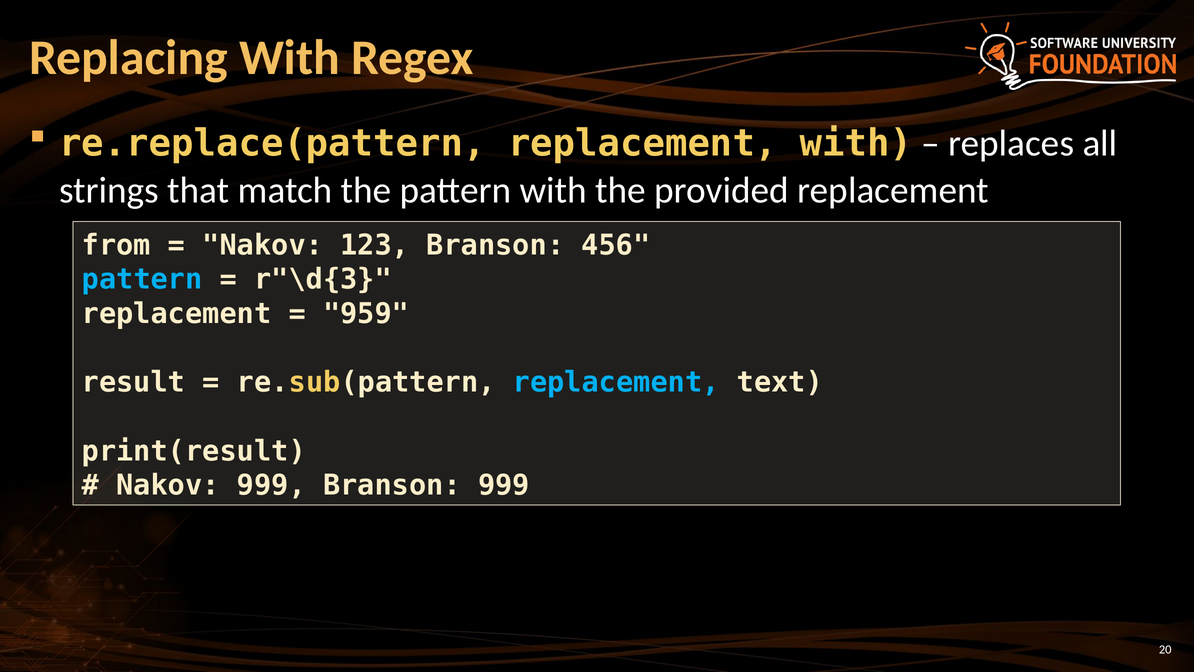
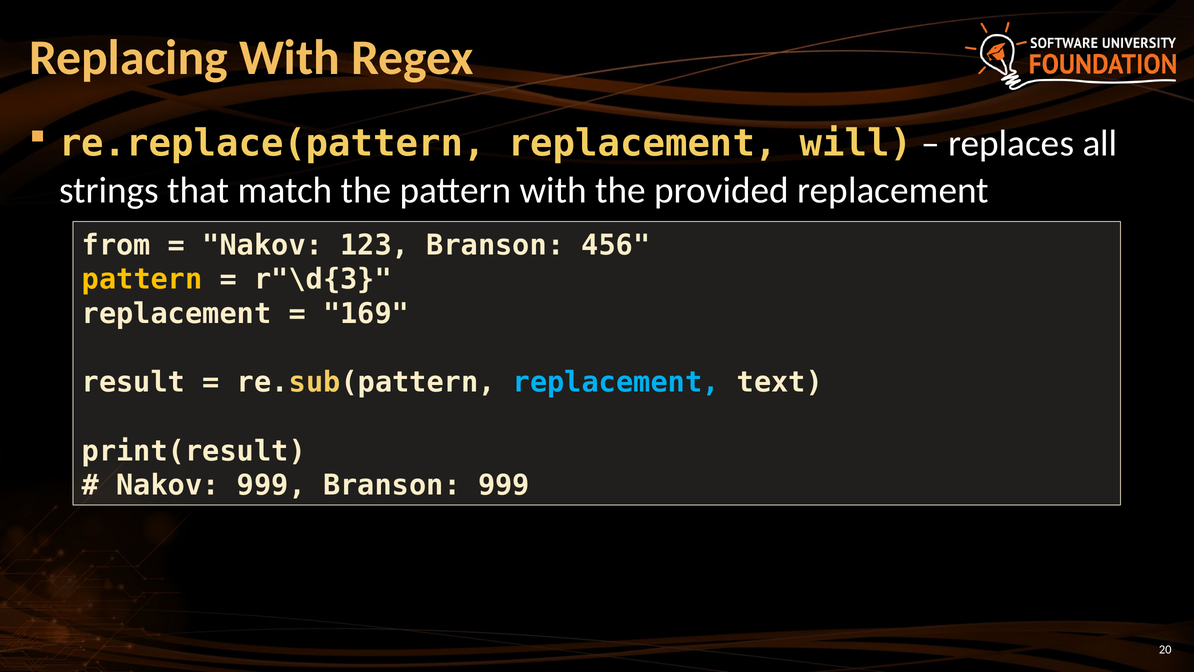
replacement with: with -> will
pattern at (142, 279) colour: light blue -> yellow
959: 959 -> 169
